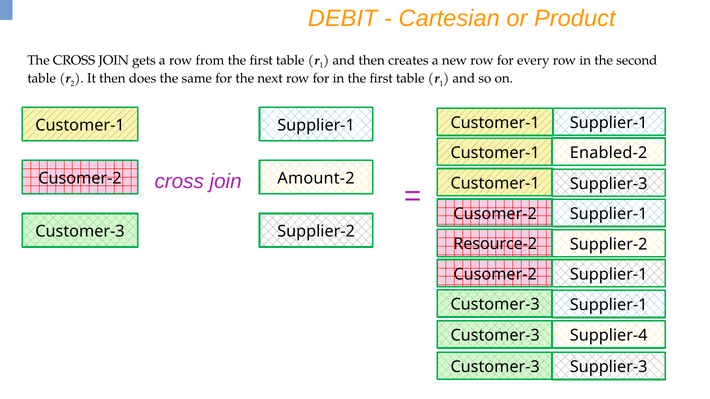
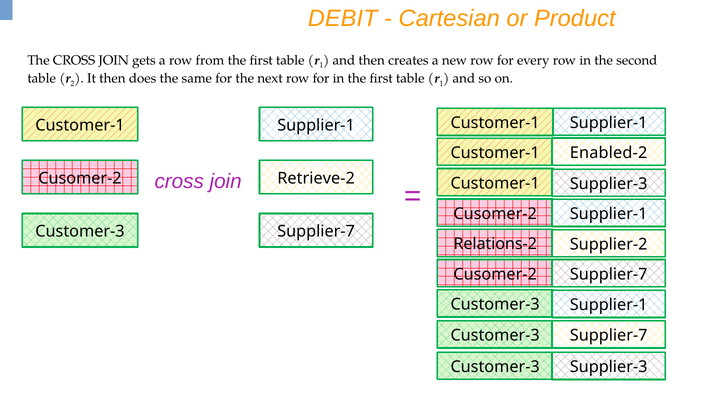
Amount-2: Amount-2 -> Retrieve-2
Customer-3 Supplier-2: Supplier-2 -> Supplier-7
Resource-2: Resource-2 -> Relations-2
Supplier-1 at (609, 275): Supplier-1 -> Supplier-7
Supplier-4 at (609, 336): Supplier-4 -> Supplier-7
